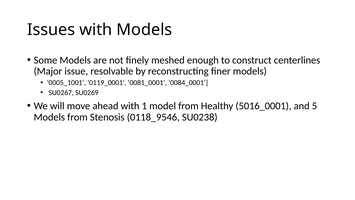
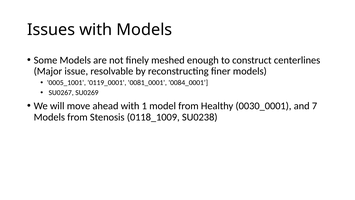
5016_0001: 5016_0001 -> 0030_0001
5: 5 -> 7
0118_9546: 0118_9546 -> 0118_1009
